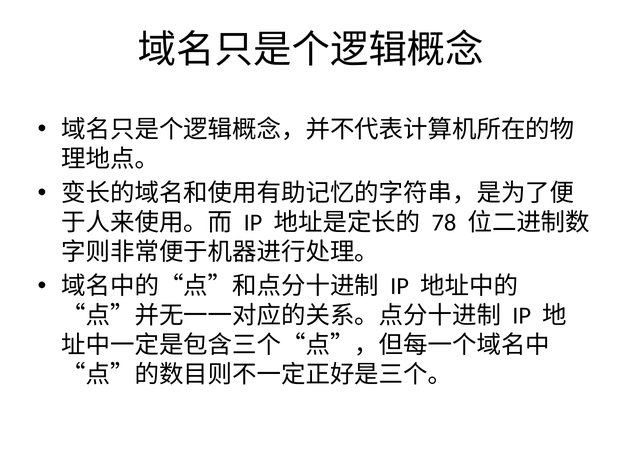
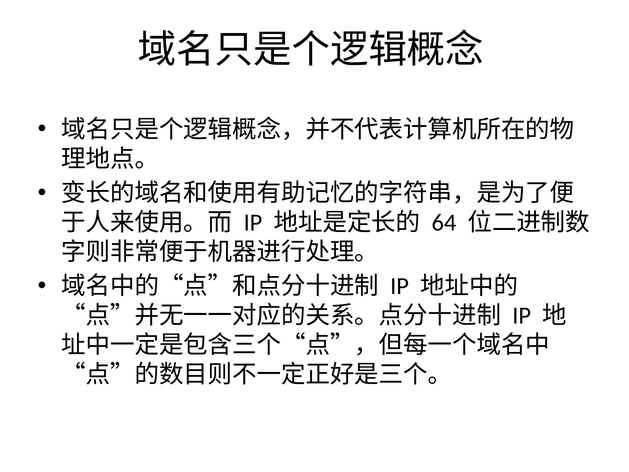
78: 78 -> 64
